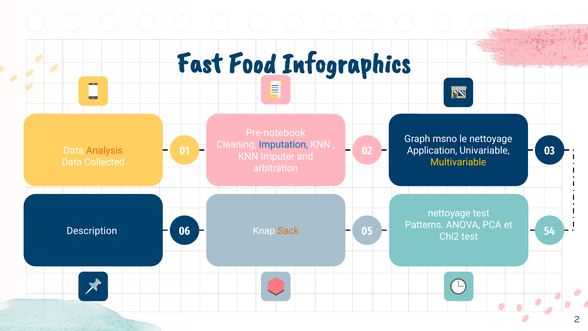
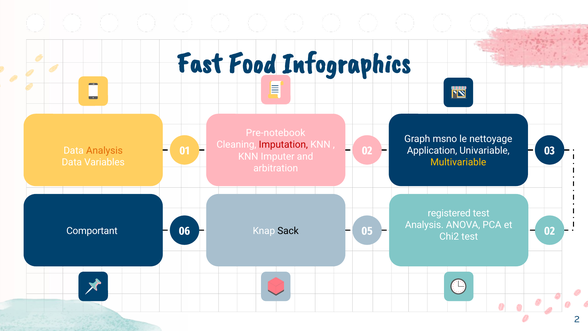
Imputation colour: blue -> red
Collected: Collected -> Variables
nettoyage at (449, 213): nettoyage -> registered
Patterns at (424, 225): Patterns -> Analysis
Description: Description -> Comportant
Sack colour: orange -> black
test 54: 54 -> 02
